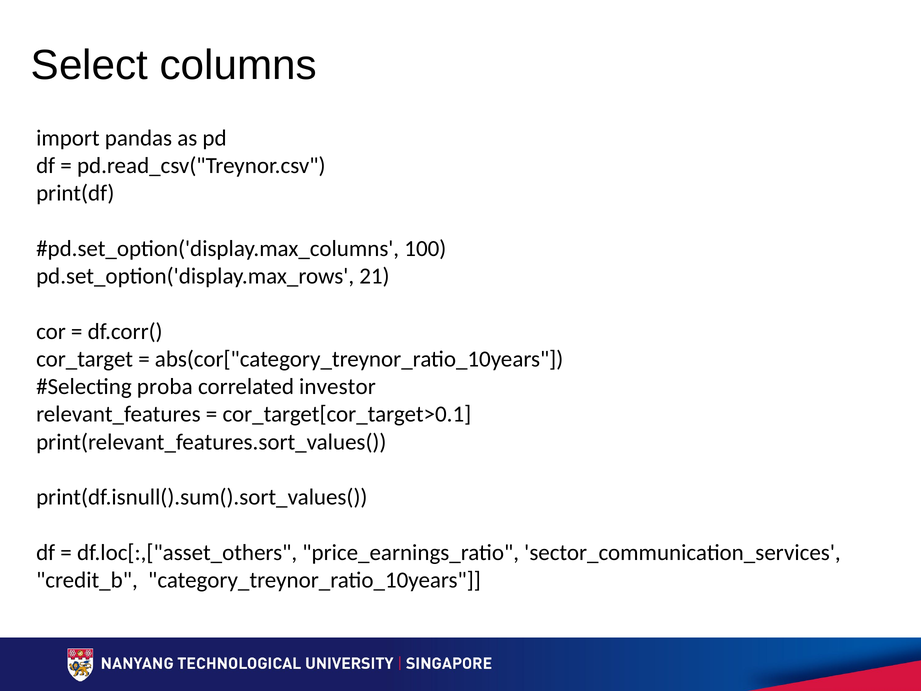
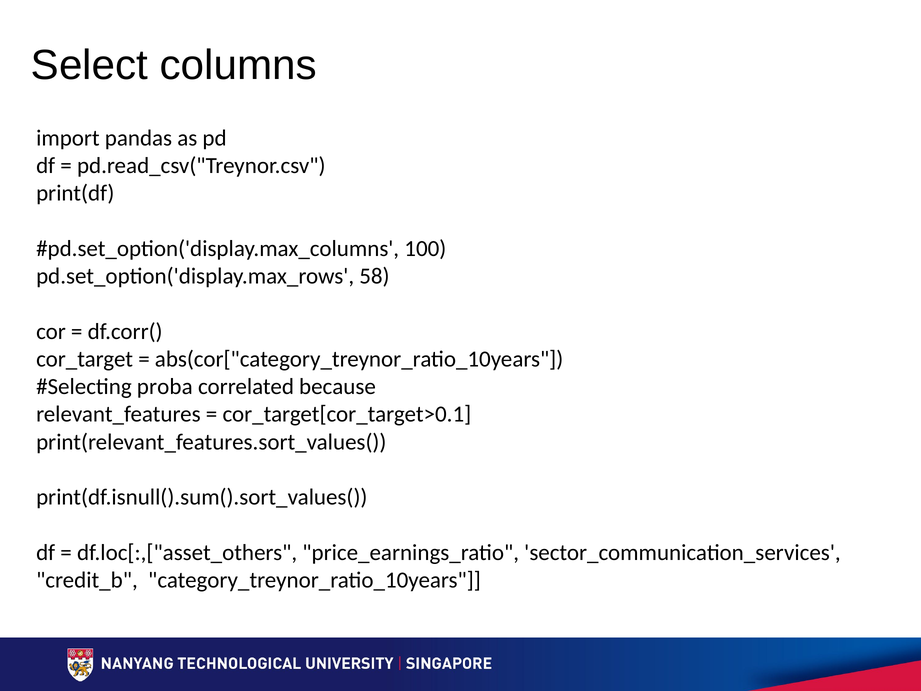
21: 21 -> 58
investor: investor -> because
